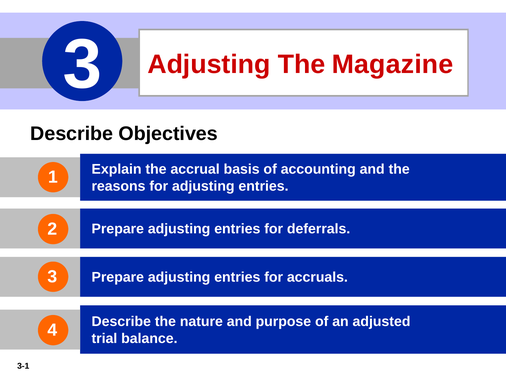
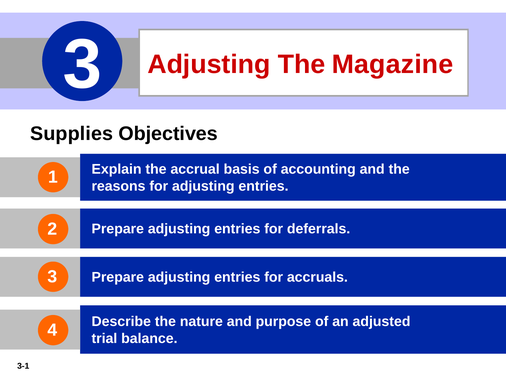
Describe at (72, 134): Describe -> Supplies
